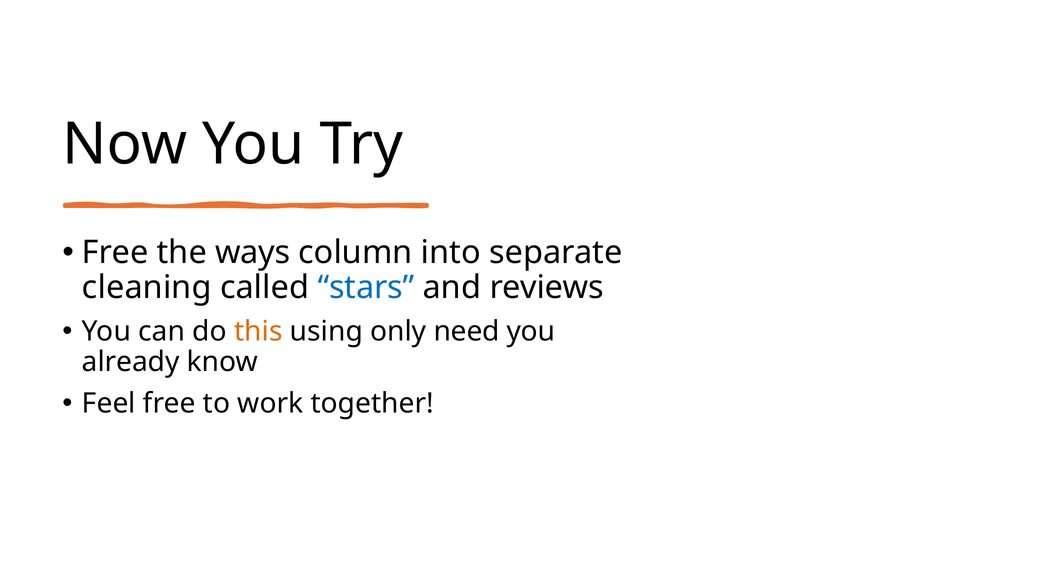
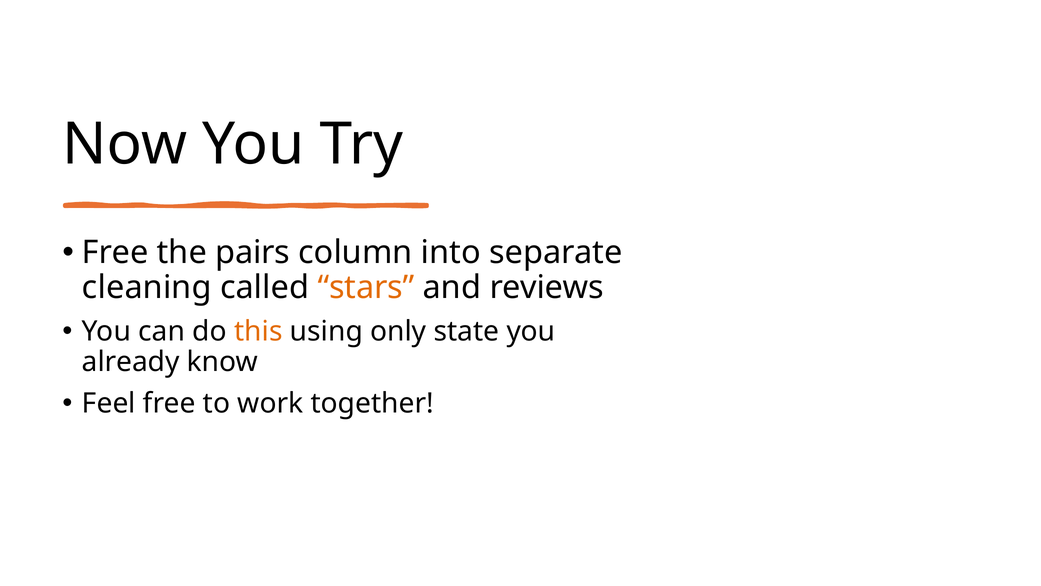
ways: ways -> pairs
stars colour: blue -> orange
need: need -> state
